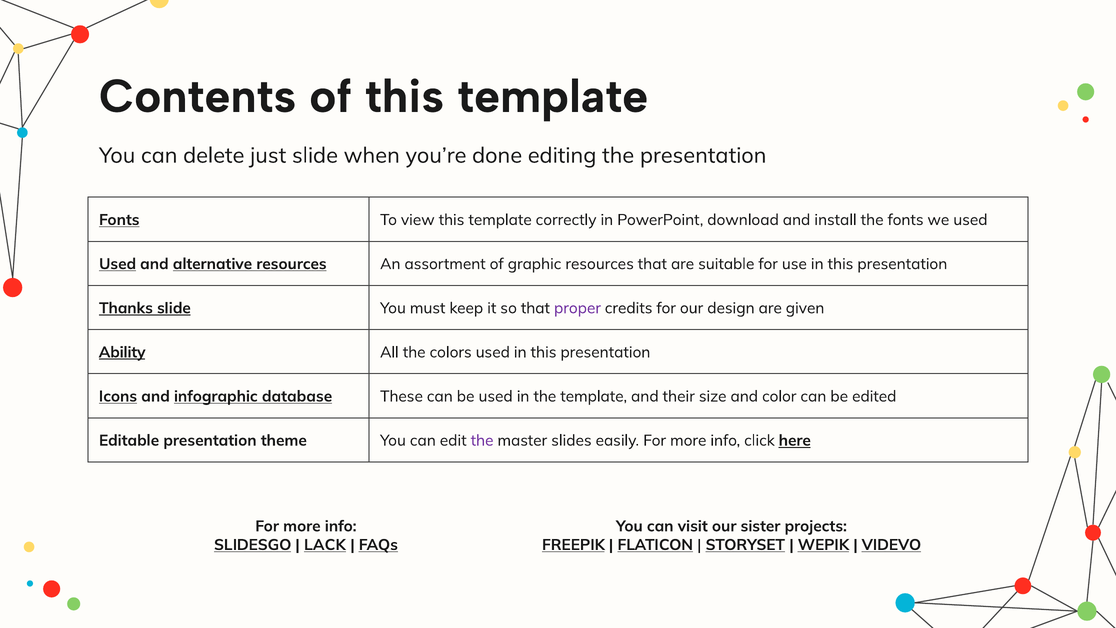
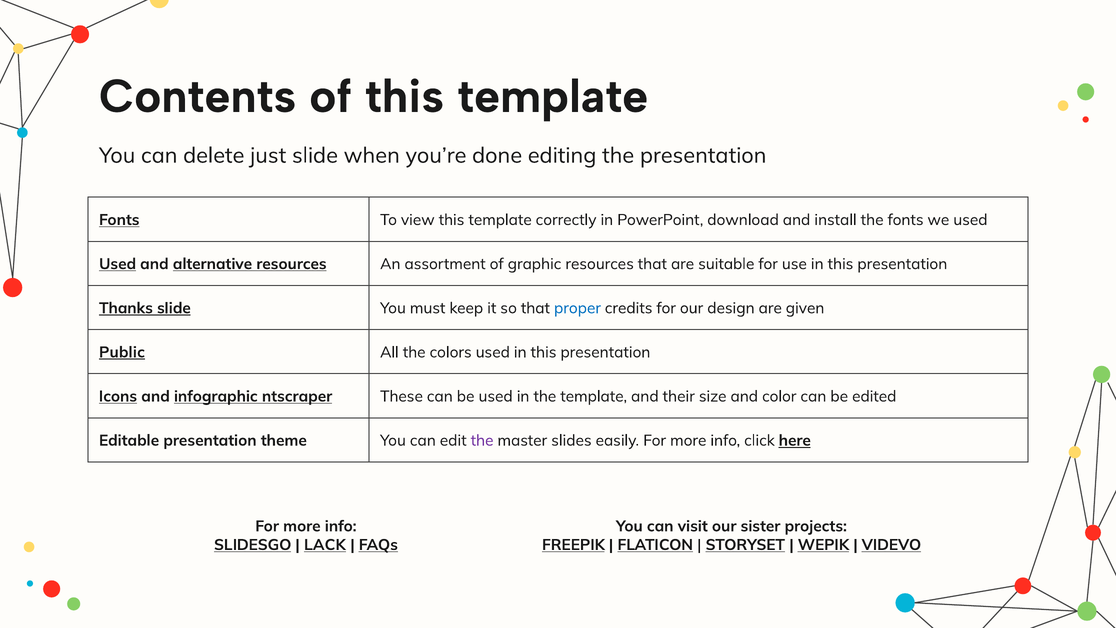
proper colour: purple -> blue
Ability: Ability -> Public
database: database -> ntscraper
